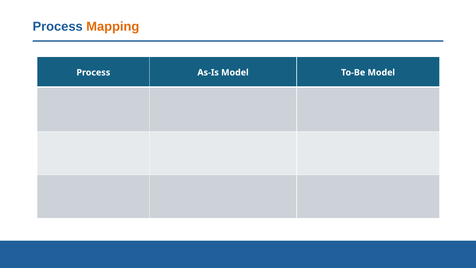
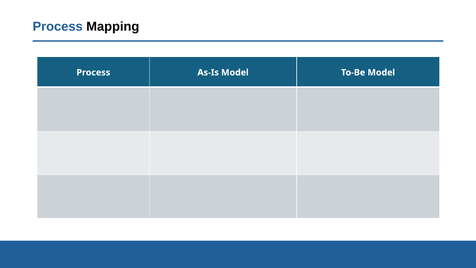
Mapping colour: orange -> black
